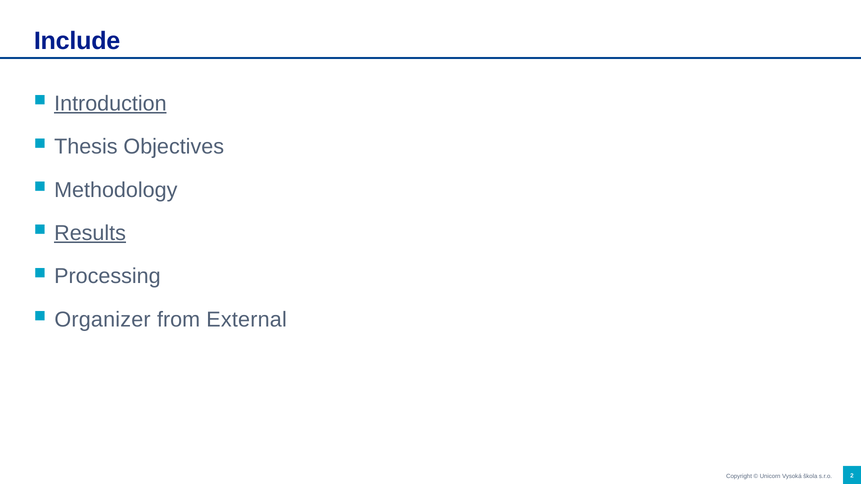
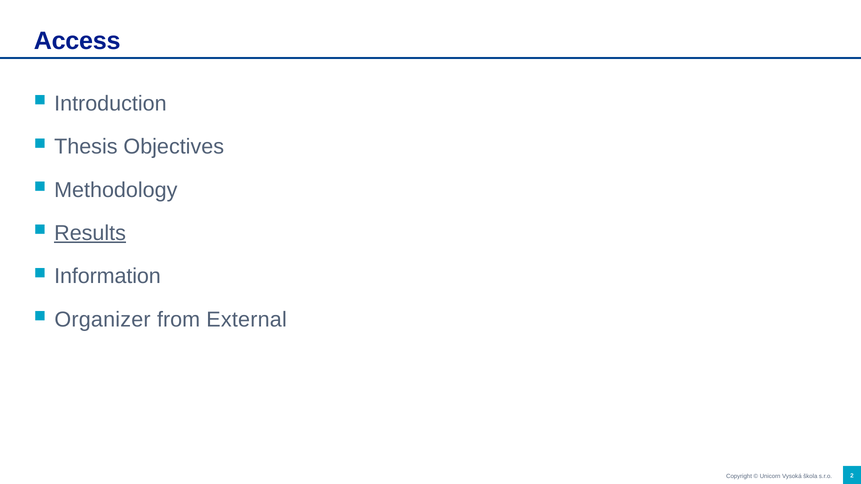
Include: Include -> Access
Introduction underline: present -> none
Processing: Processing -> Information
